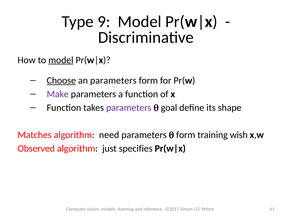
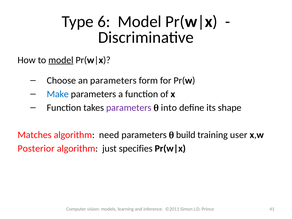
9: 9 -> 6
Choose underline: present -> none
Make colour: purple -> blue
goal: goal -> into
q form: form -> build
wish: wish -> user
Observed: Observed -> Posterior
